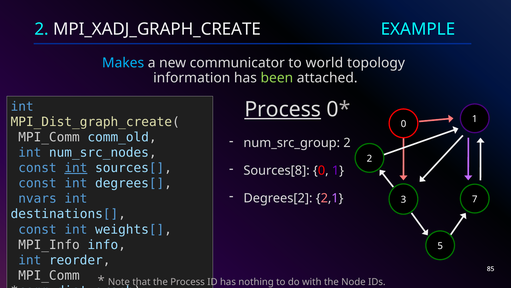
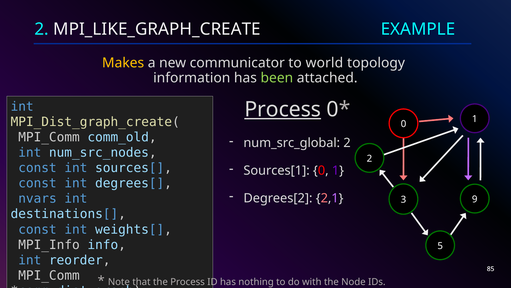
MPI_XADJ_GRAPH_CREATE: MPI_XADJ_GRAPH_CREATE -> MPI_LIKE_GRAPH_CREATE
Makes colour: light blue -> yellow
num_src_group: num_src_group -> num_src_global
int at (76, 168) underline: present -> none
Sources[8: Sources[8 -> Sources[1
7: 7 -> 9
